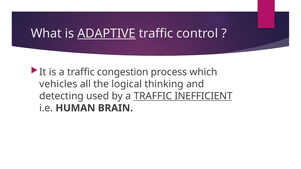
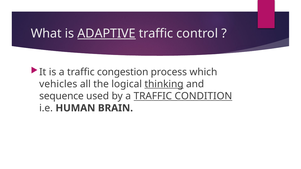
thinking underline: none -> present
detecting: detecting -> sequence
INEFFICIENT: INEFFICIENT -> CONDITION
